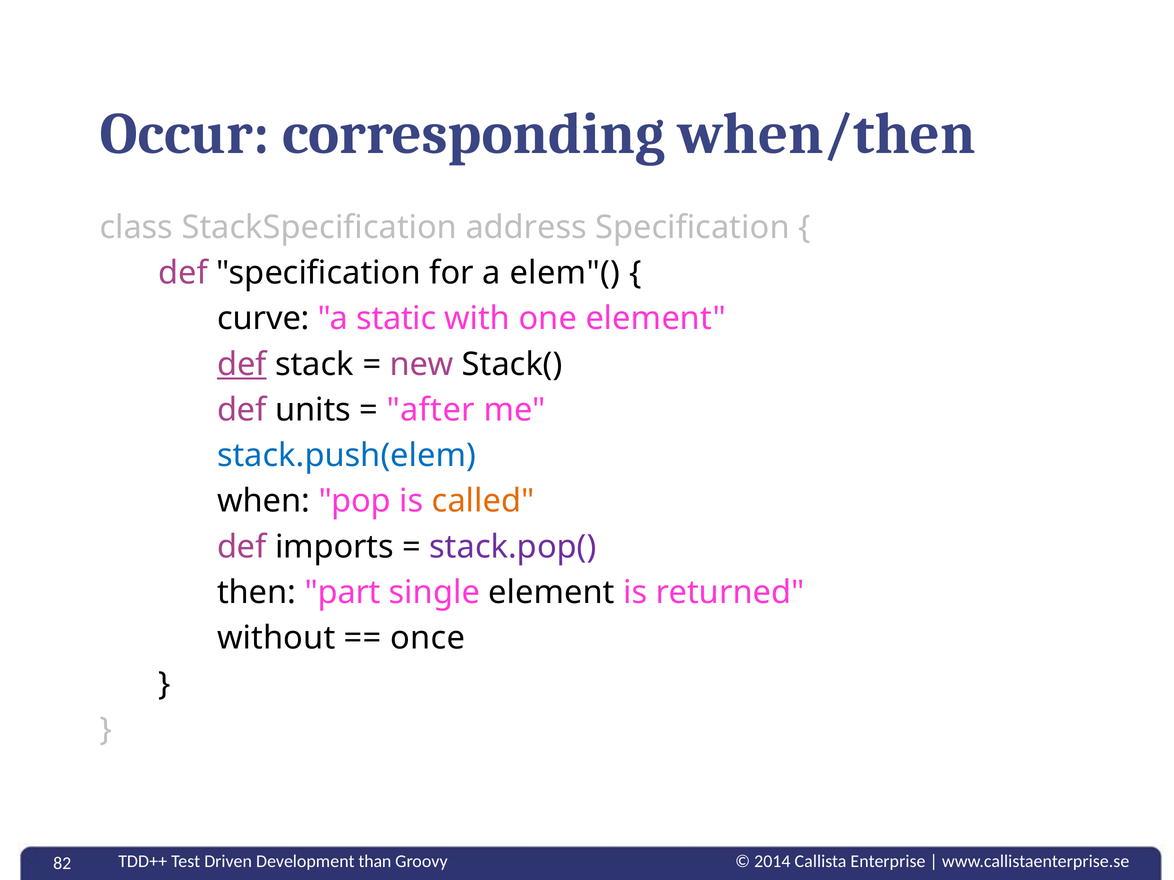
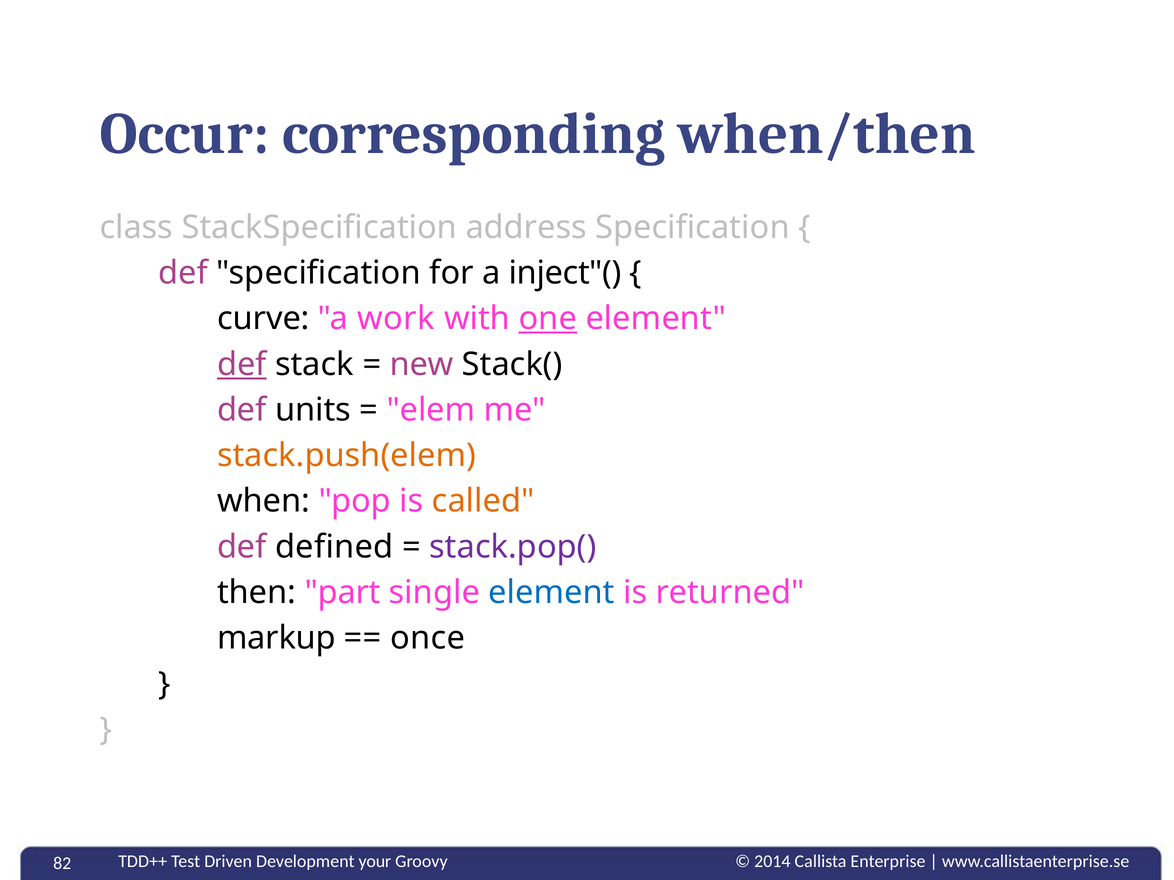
elem"(: elem"( -> inject"(
static: static -> work
one underline: none -> present
after: after -> elem
stack.push(elem colour: blue -> orange
imports: imports -> defined
element at (552, 593) colour: black -> blue
without: without -> markup
than: than -> your
